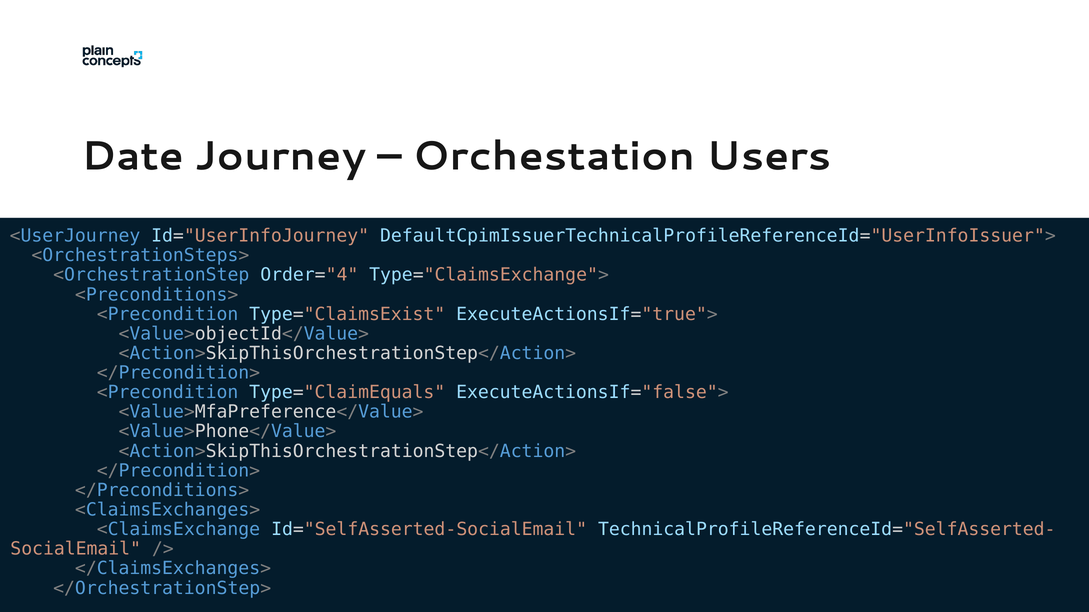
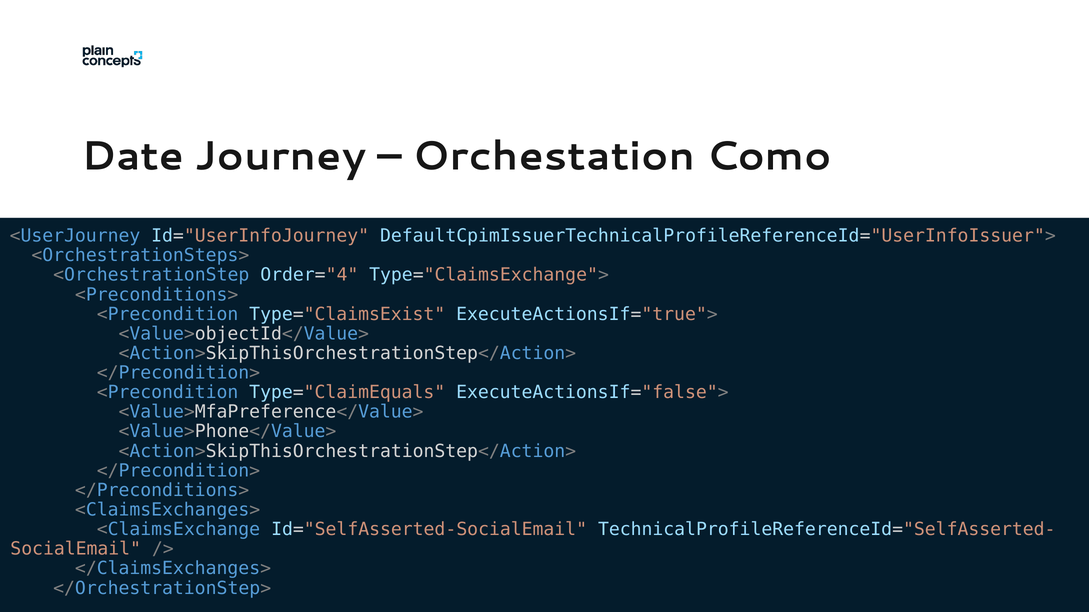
Users: Users -> Como
